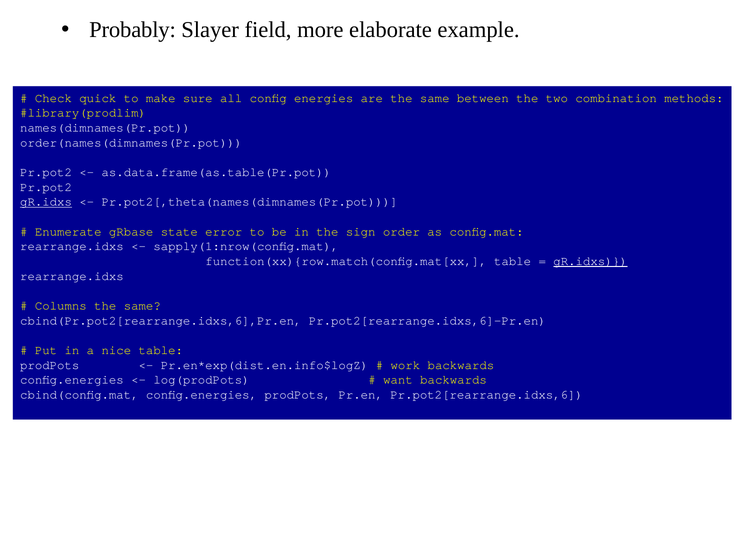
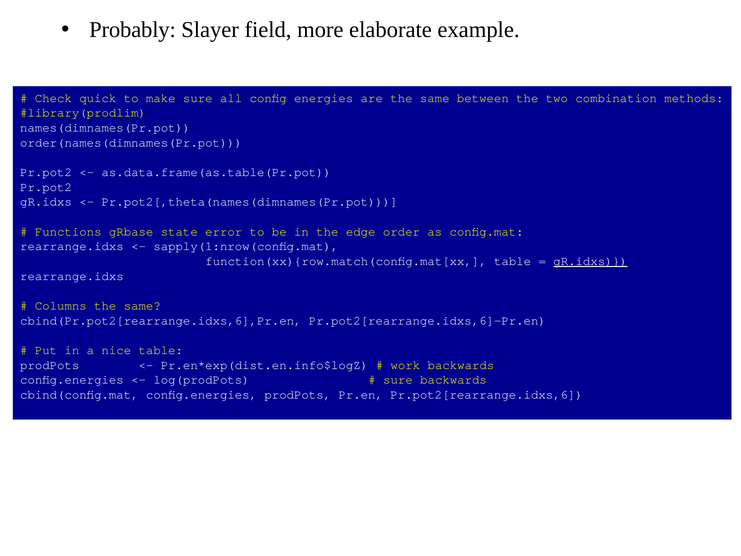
gR.idxs at (46, 202) underline: present -> none
Enumerate: Enumerate -> Functions
sign: sign -> edge
want at (398, 380): want -> sure
